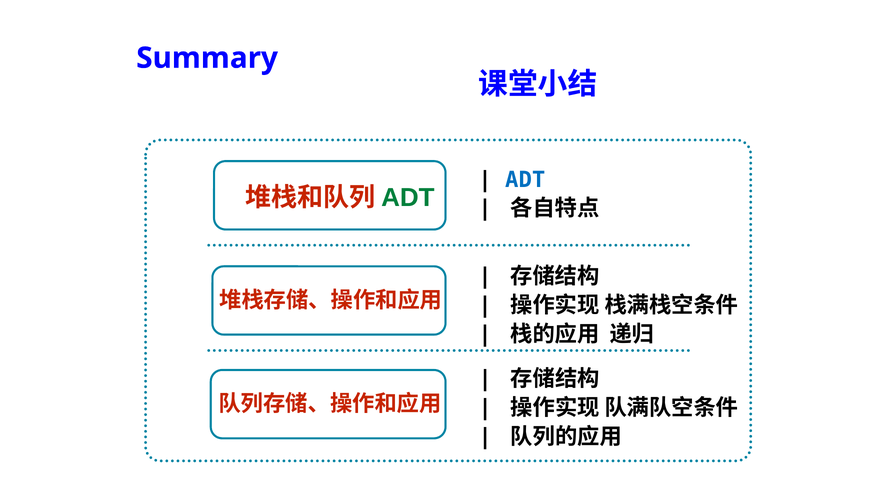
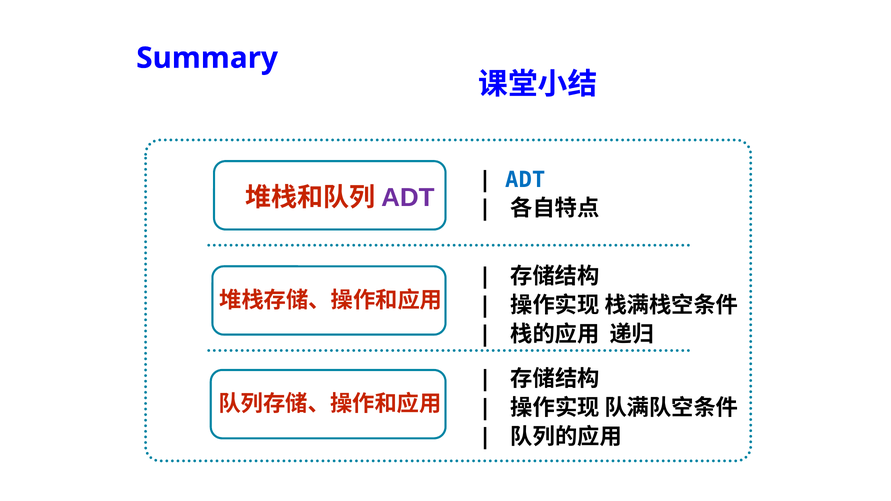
ADT at (408, 198) colour: green -> purple
